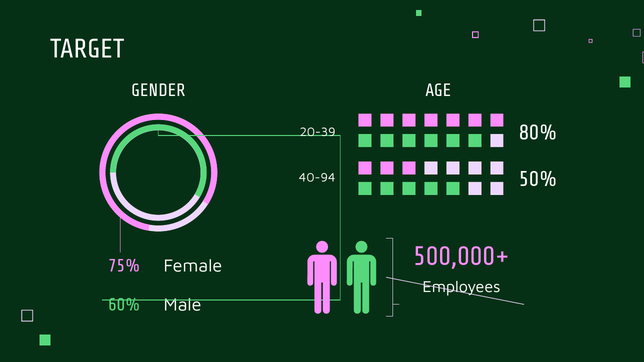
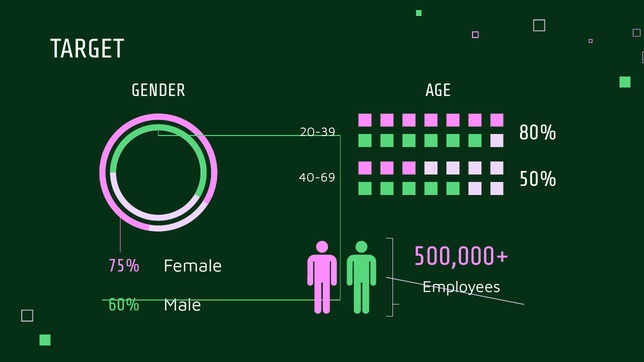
40-94: 40-94 -> 40-69
